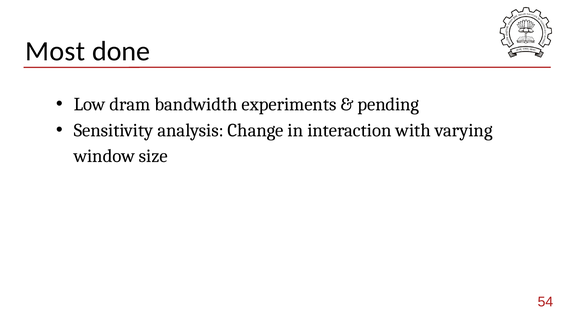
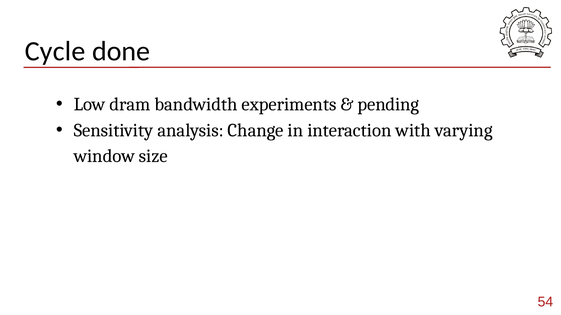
Most: Most -> Cycle
